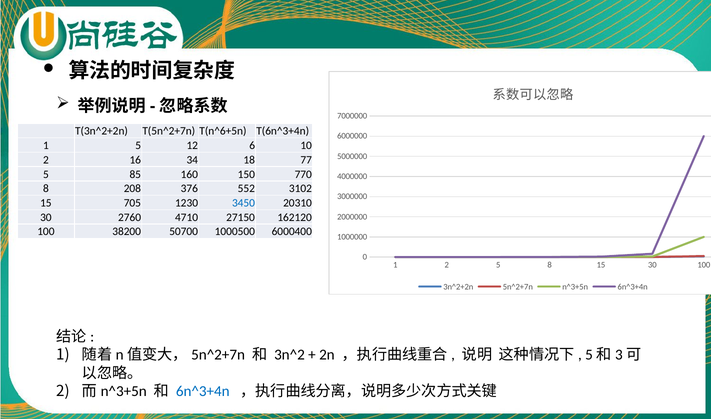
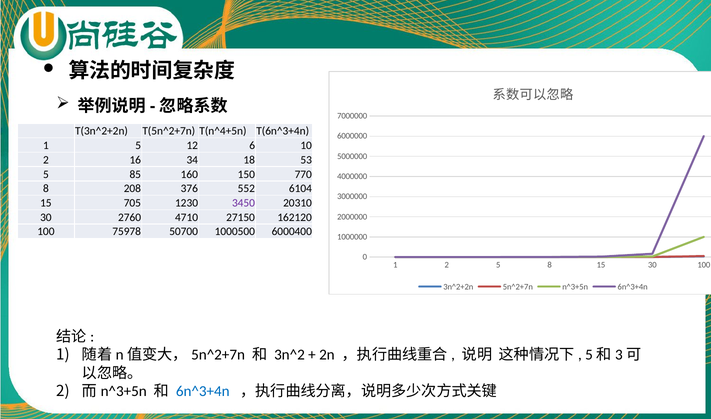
T(n^6+5n: T(n^6+5n -> T(n^4+5n
77: 77 -> 53
3102: 3102 -> 6104
3450 colour: blue -> purple
38200: 38200 -> 75978
